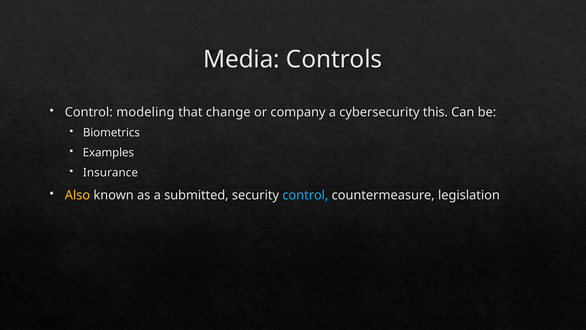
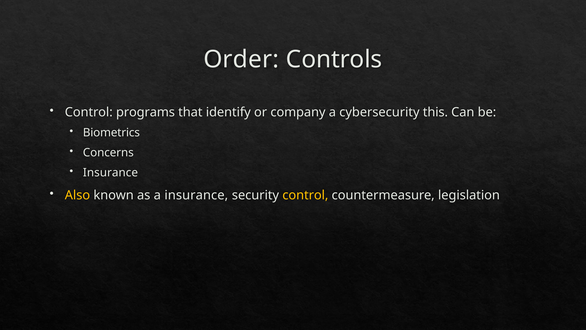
Media: Media -> Order
modeling: modeling -> programs
change: change -> identify
Examples: Examples -> Concerns
a submitted: submitted -> insurance
control at (305, 195) colour: light blue -> yellow
